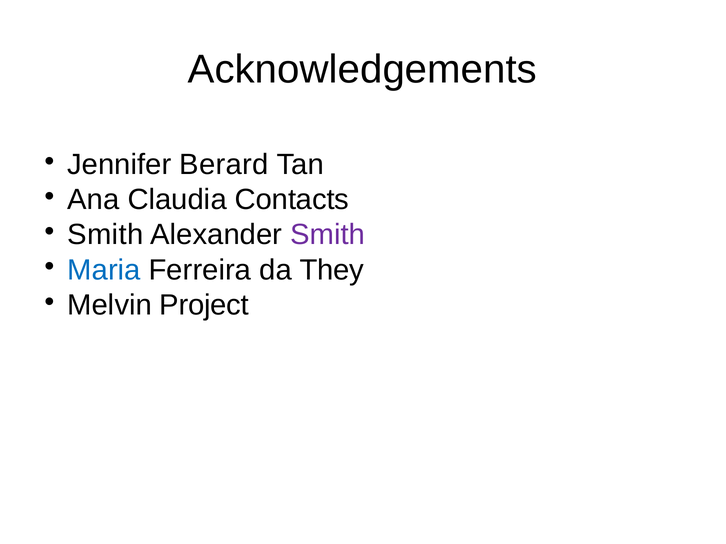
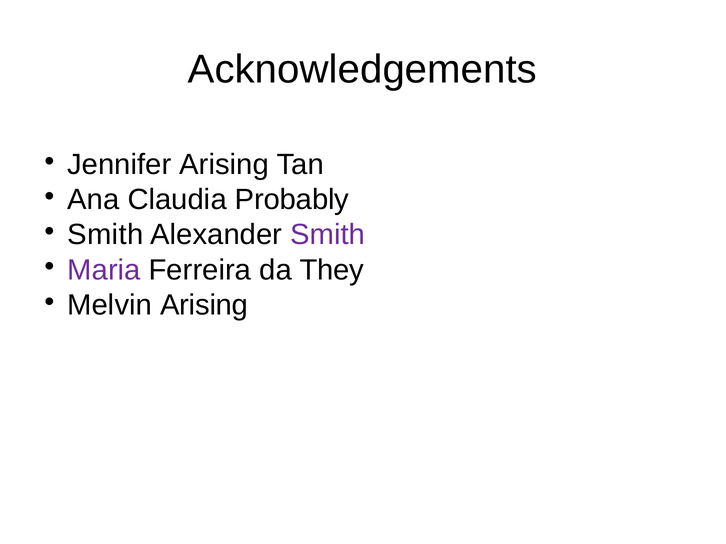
Jennifer Berard: Berard -> Arising
Contacts: Contacts -> Probably
Maria colour: blue -> purple
Melvin Project: Project -> Arising
